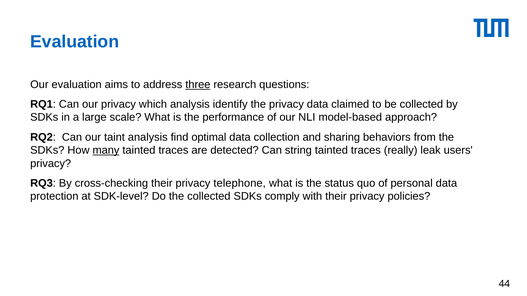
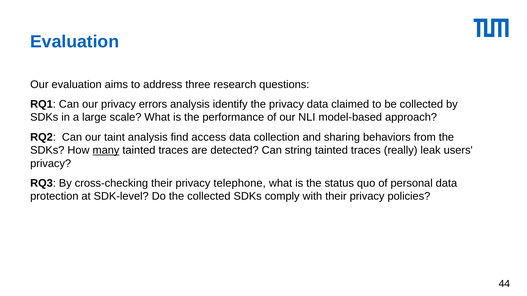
three underline: present -> none
which: which -> errors
optimal: optimal -> access
